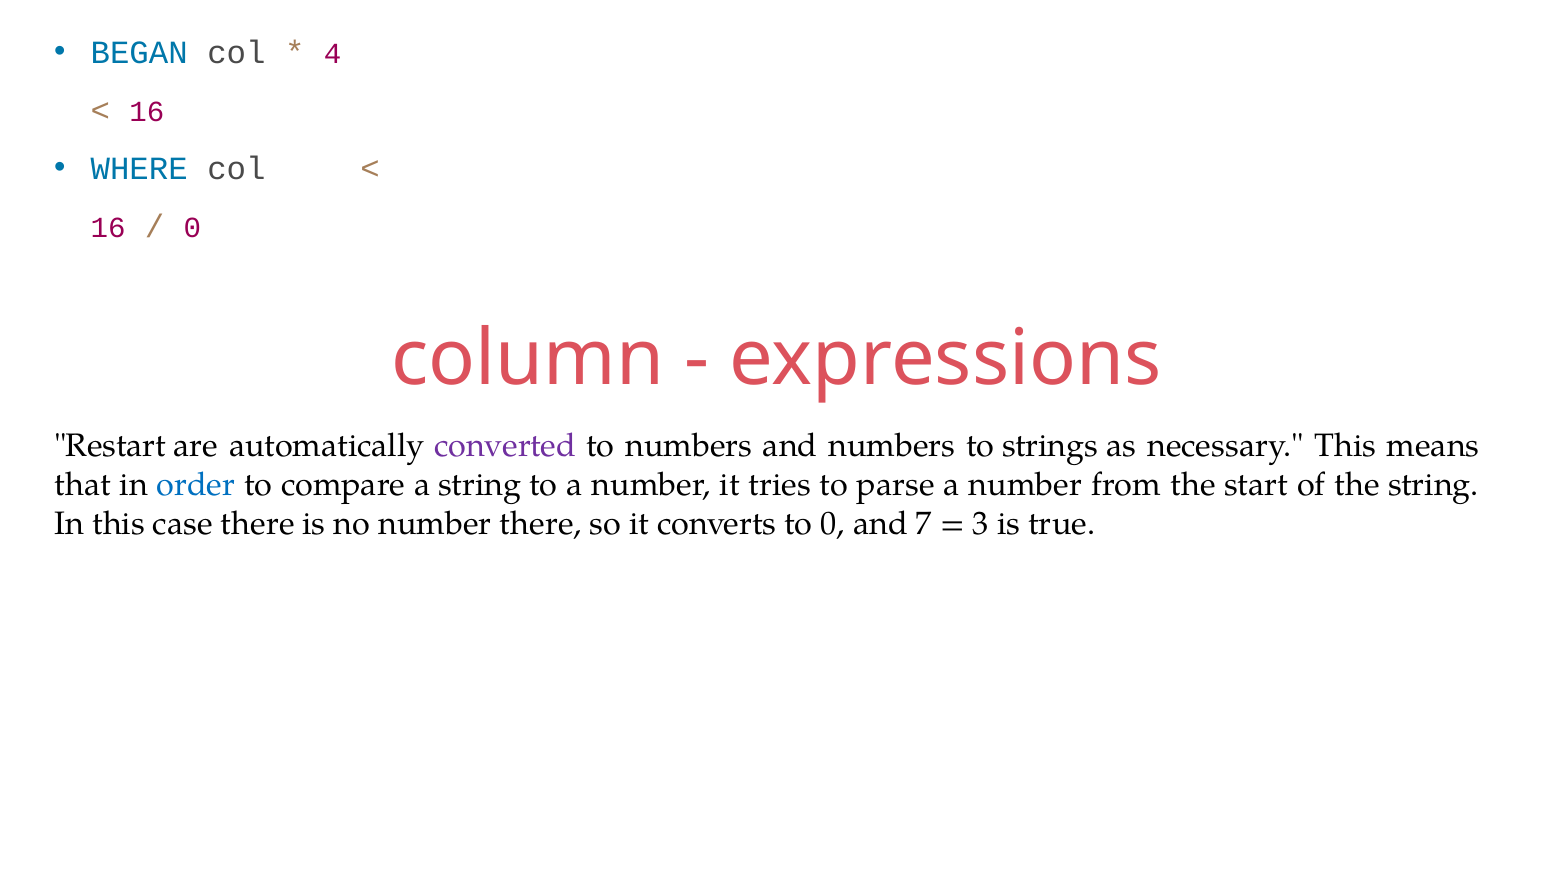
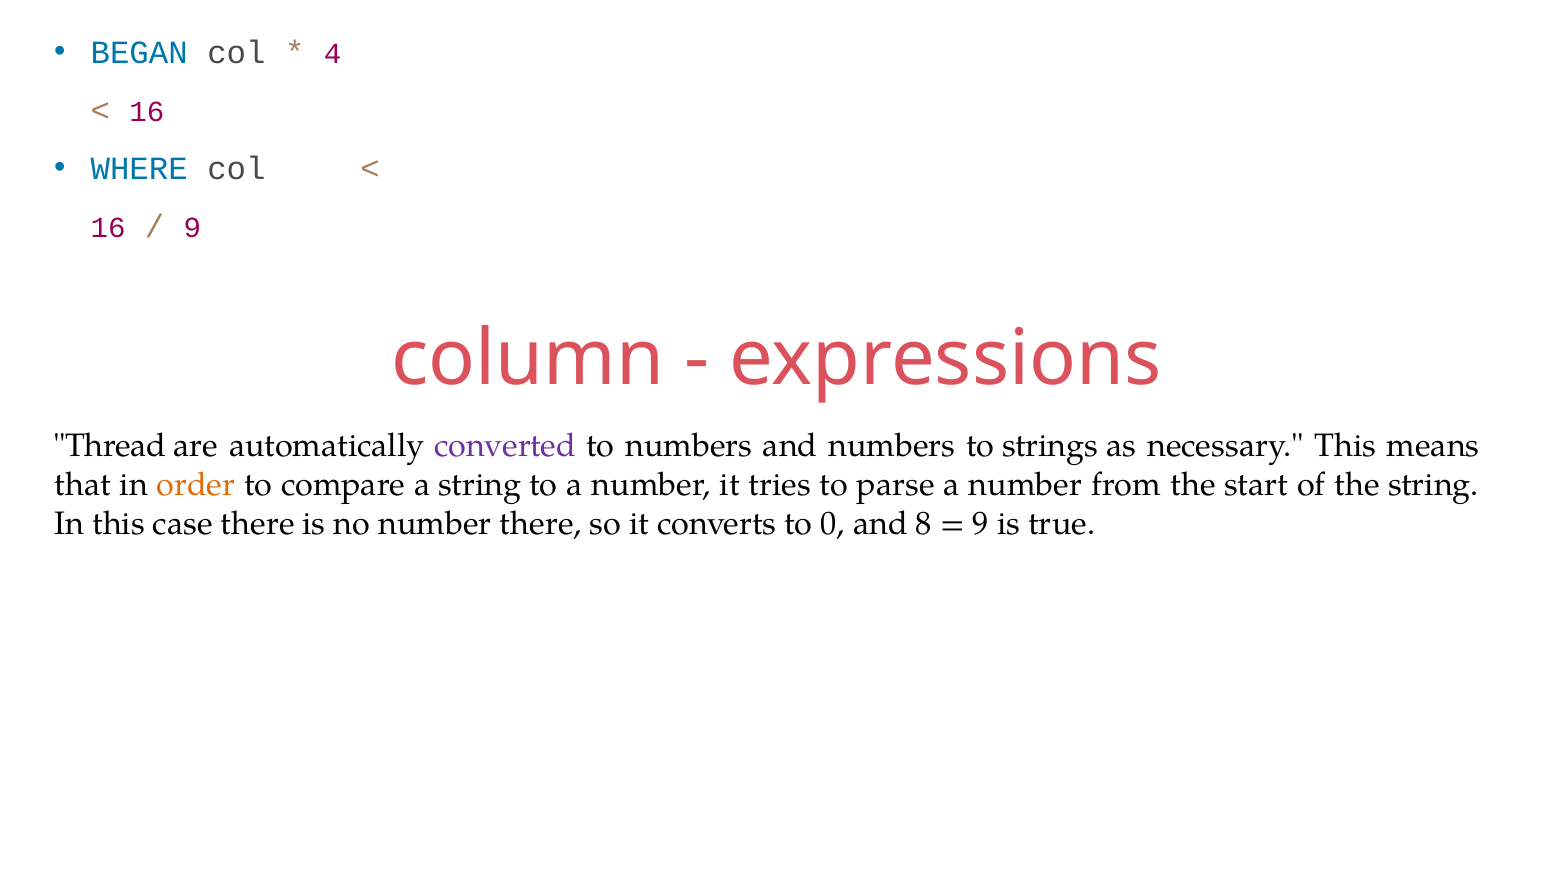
0 at (192, 228): 0 -> 9
Restart: Restart -> Thread
order colour: blue -> orange
7: 7 -> 8
3 at (981, 524): 3 -> 9
